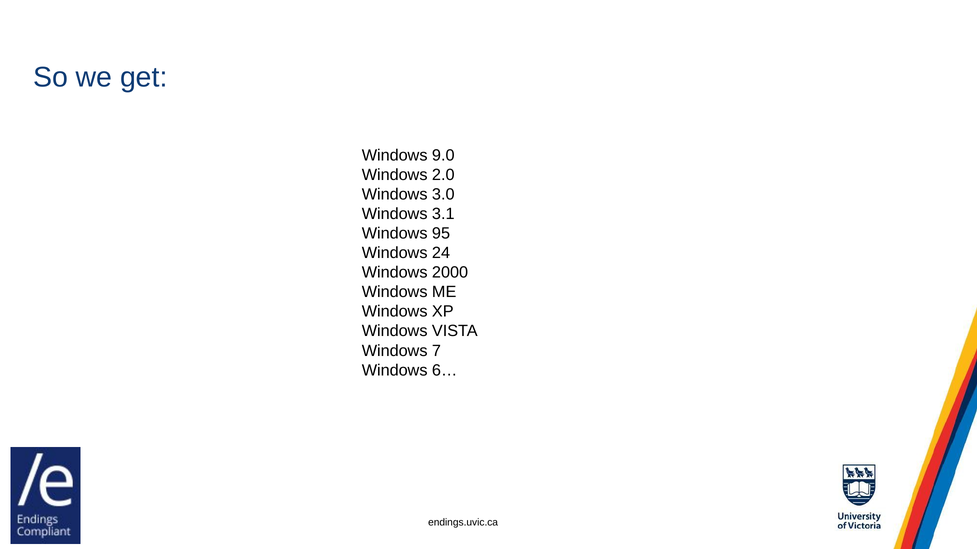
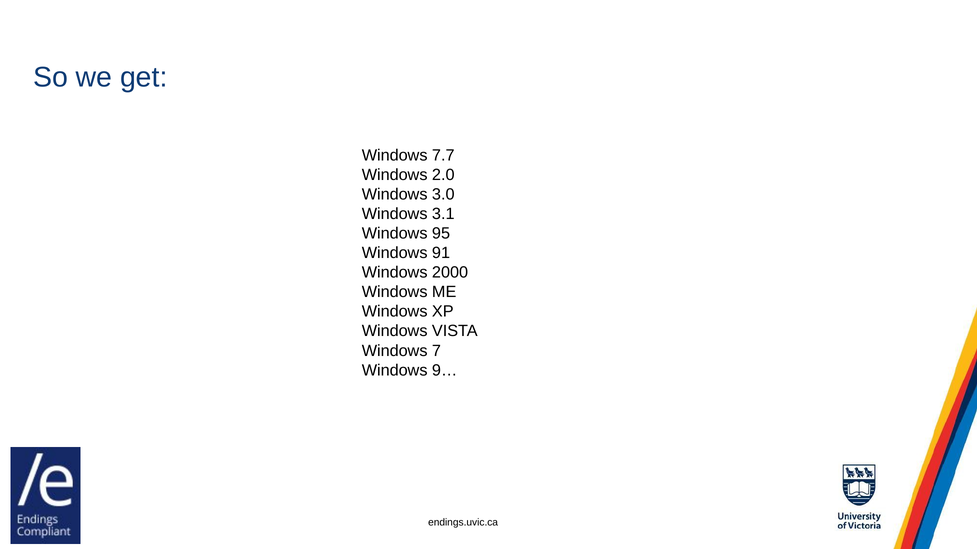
9.0: 9.0 -> 7.7
24: 24 -> 91
6…: 6… -> 9…
